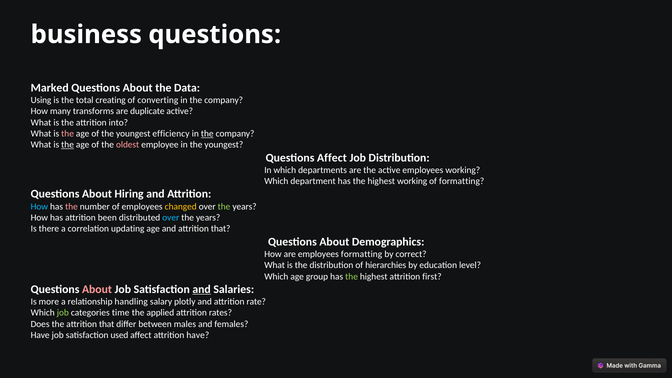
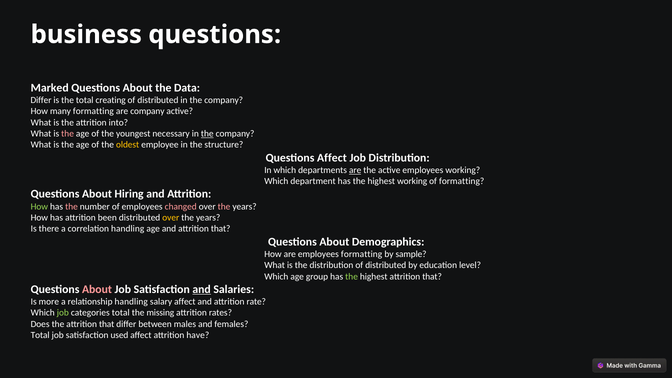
Using at (41, 100): Using -> Differ
converting at (158, 100): converting -> distributed
many transforms: transforms -> formatting
are duplicate: duplicate -> company
efficiency: efficiency -> necessary
the at (68, 145) underline: present -> none
oldest colour: pink -> yellow
in the youngest: youngest -> structure
are at (355, 170) underline: none -> present
How at (39, 206) colour: light blue -> light green
changed colour: yellow -> pink
the at (224, 206) colour: light green -> pink
over at (171, 218) colour: light blue -> yellow
correlation updating: updating -> handling
correct: correct -> sample
distribution of hierarchies: hierarchies -> distributed
highest attrition first: first -> that
salary plotly: plotly -> affect
categories time: time -> total
applied: applied -> missing
Have at (40, 335): Have -> Total
